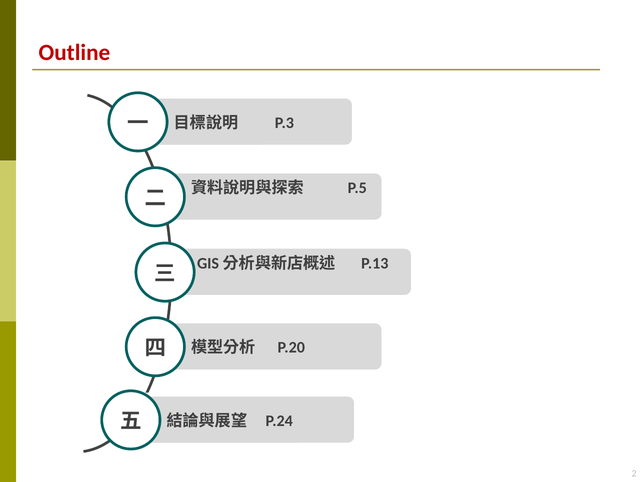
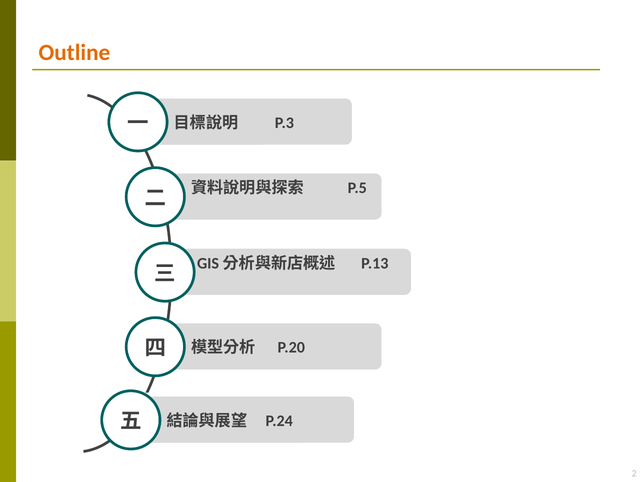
Outline colour: red -> orange
